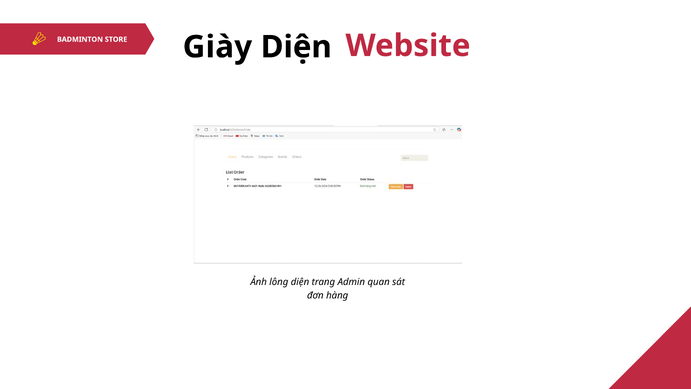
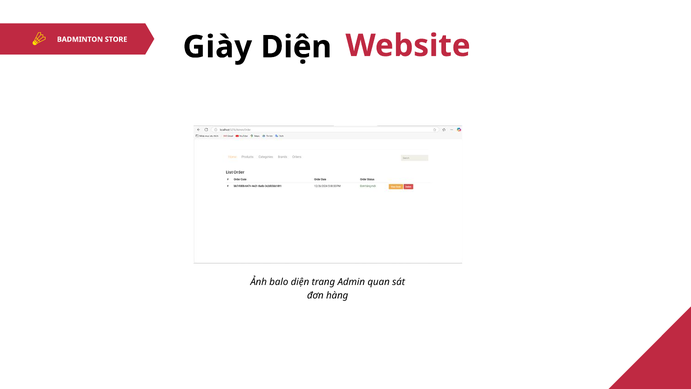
lông: lông -> balo
